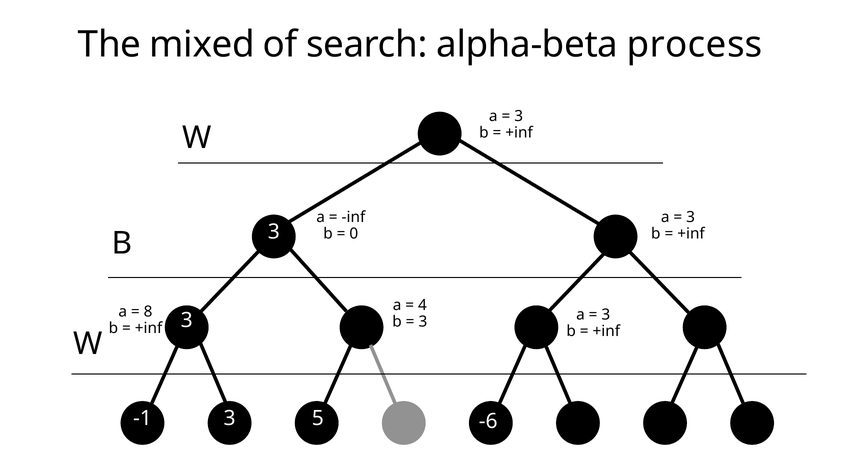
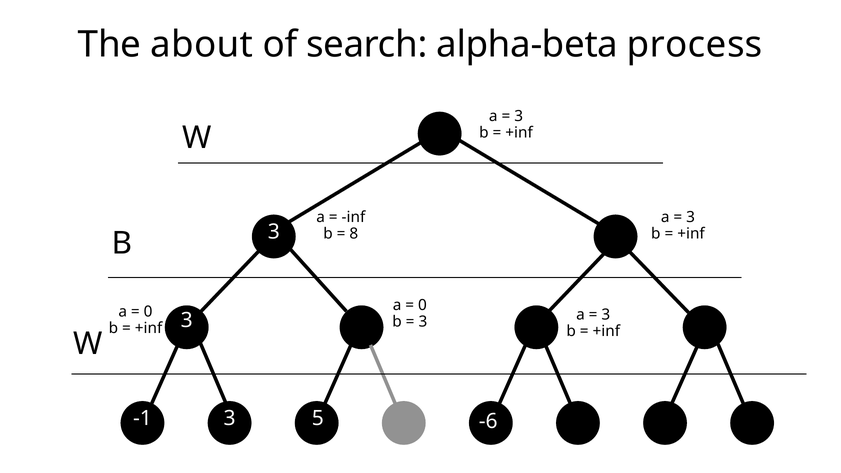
mixed: mixed -> about
0: 0 -> 8
4 at (422, 305): 4 -> 0
8 at (148, 312): 8 -> 0
